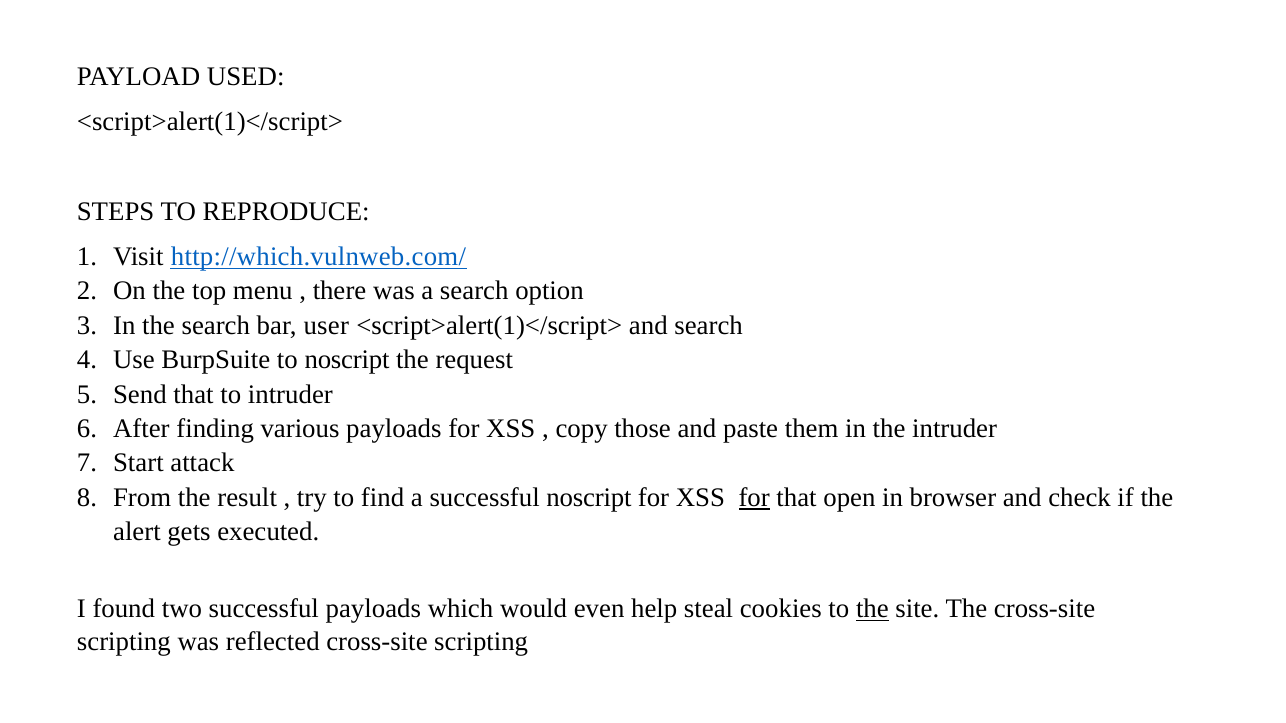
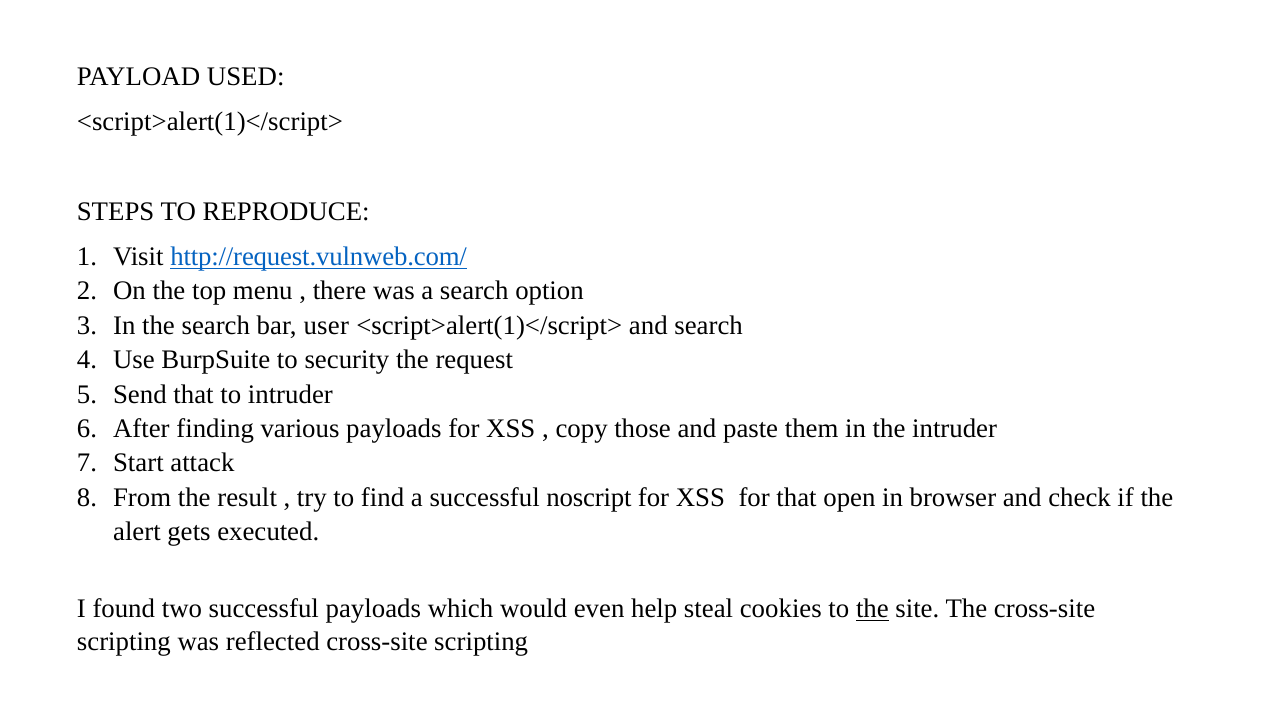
http://which.vulnweb.com/: http://which.vulnweb.com/ -> http://request.vulnweb.com/
to noscript: noscript -> security
for at (754, 498) underline: present -> none
